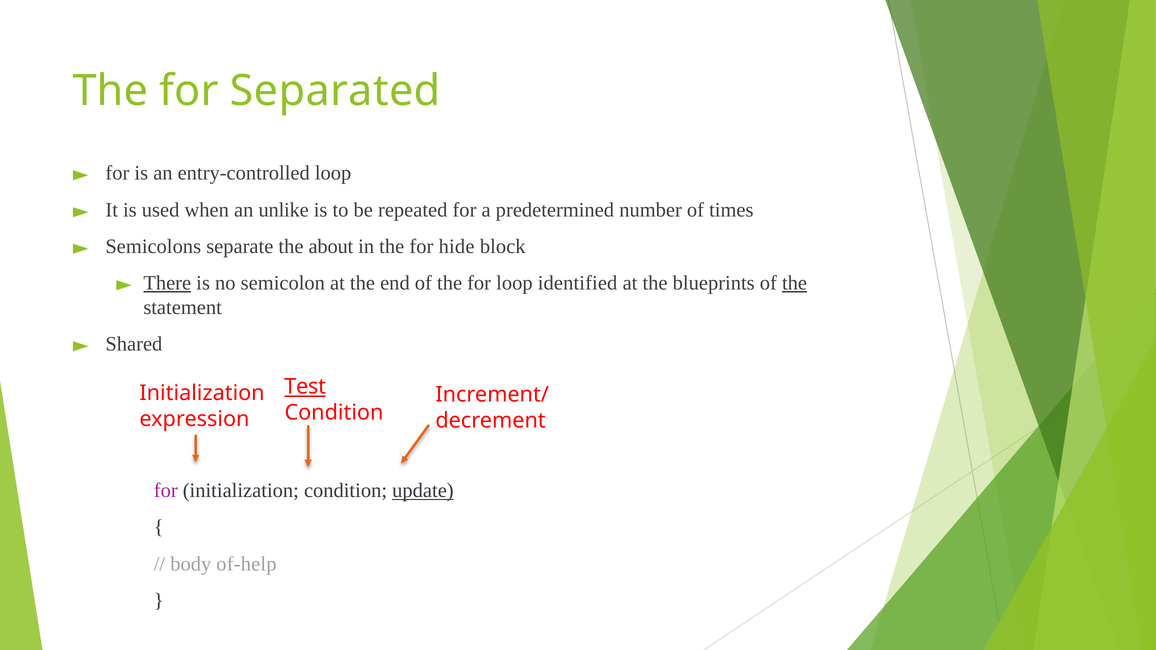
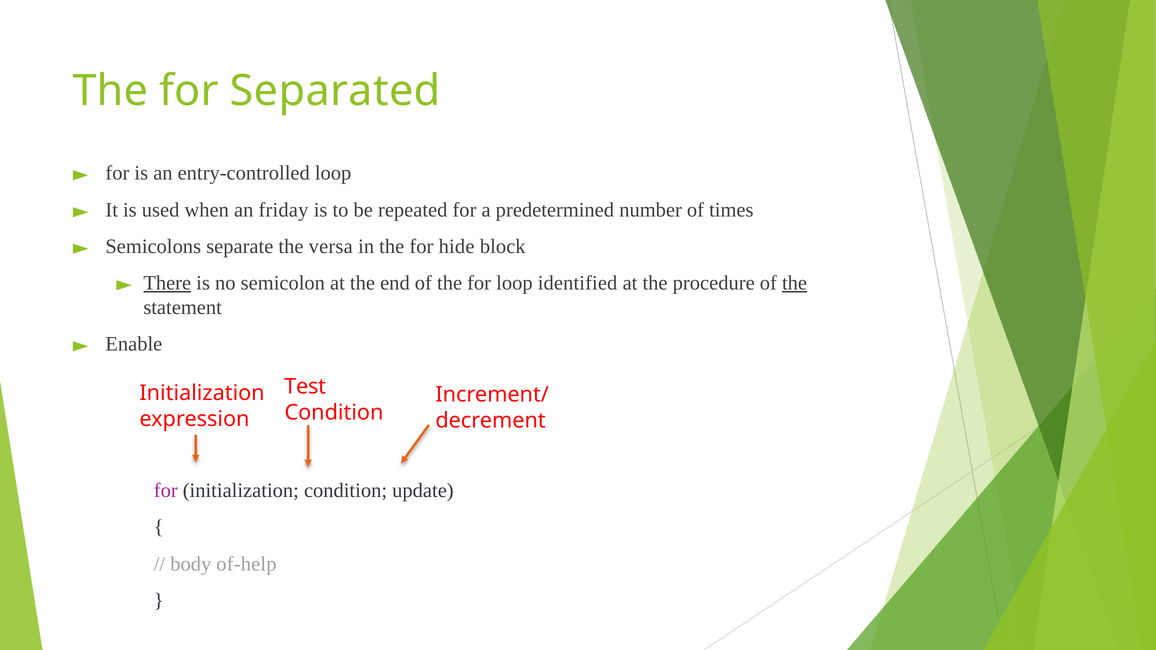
unlike: unlike -> friday
about: about -> versa
blueprints: blueprints -> procedure
Shared: Shared -> Enable
Test underline: present -> none
update underline: present -> none
